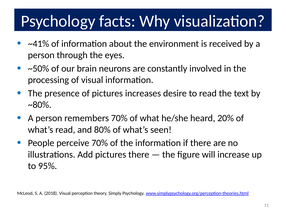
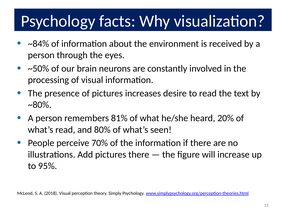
~41%: ~41% -> ~84%
remembers 70%: 70% -> 81%
